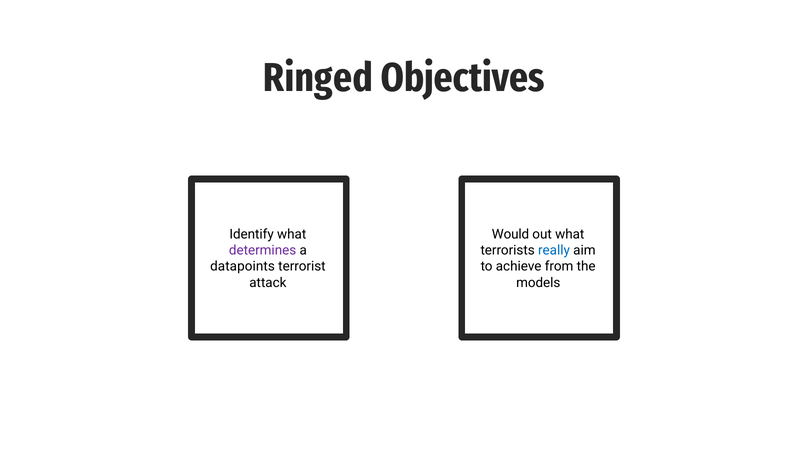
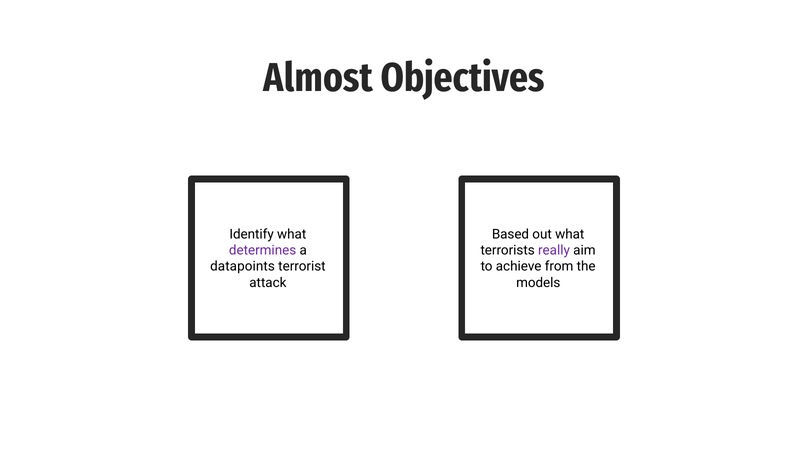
Ringed: Ringed -> Almost
Would: Would -> Based
really colour: blue -> purple
